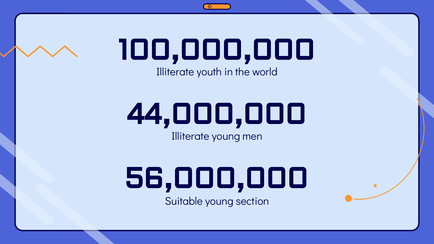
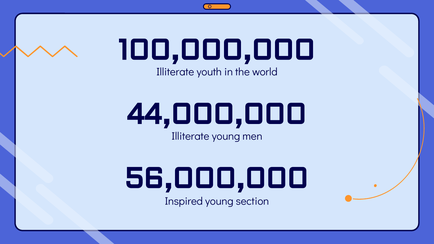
Suitable: Suitable -> Inspired
